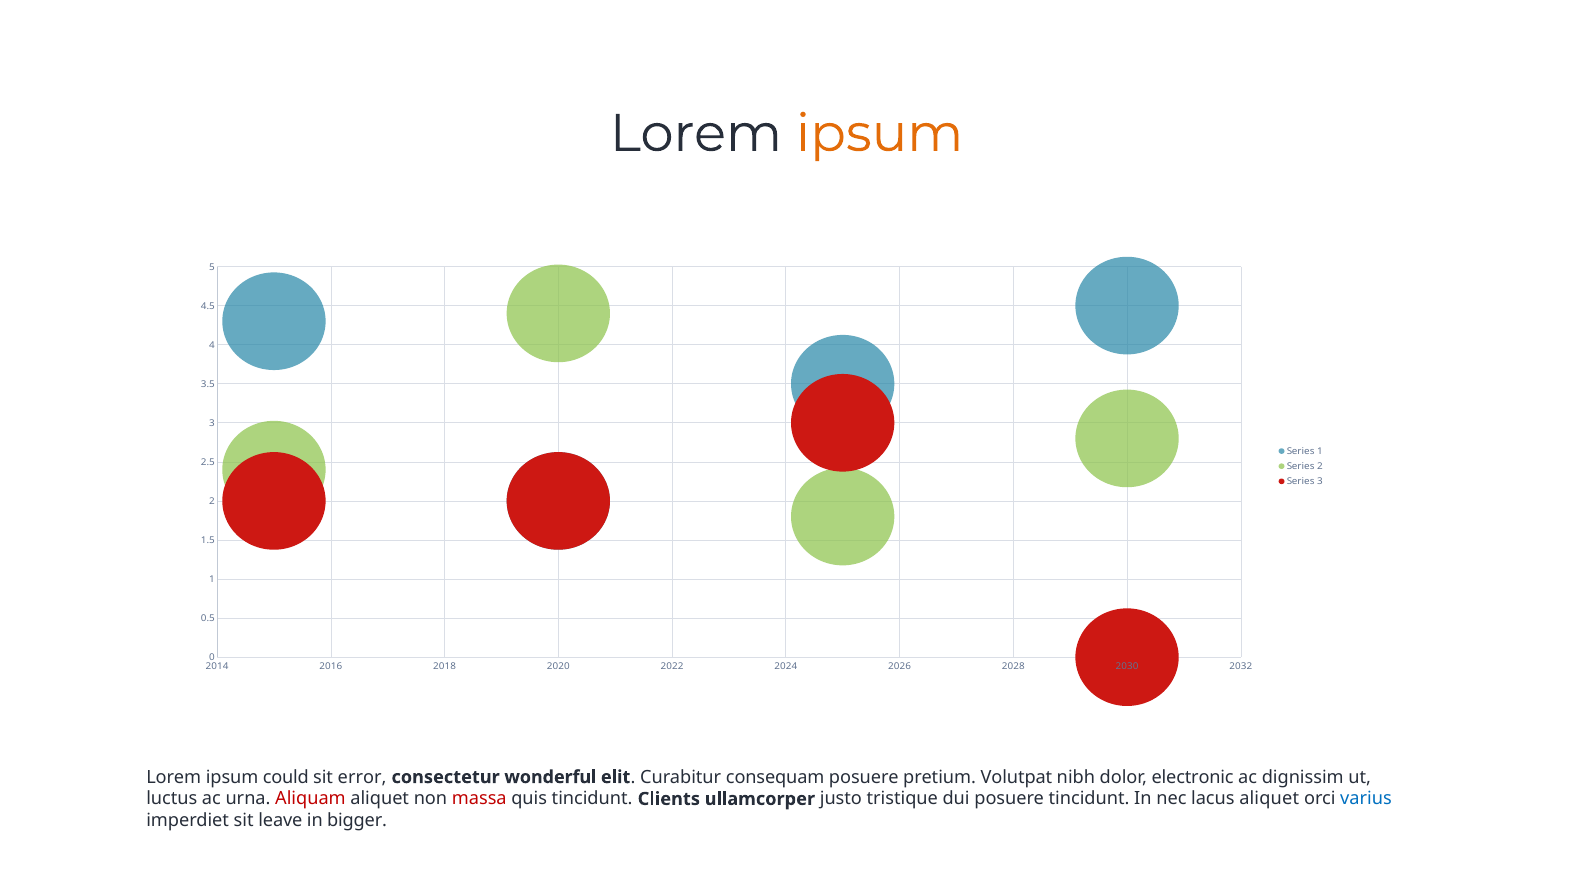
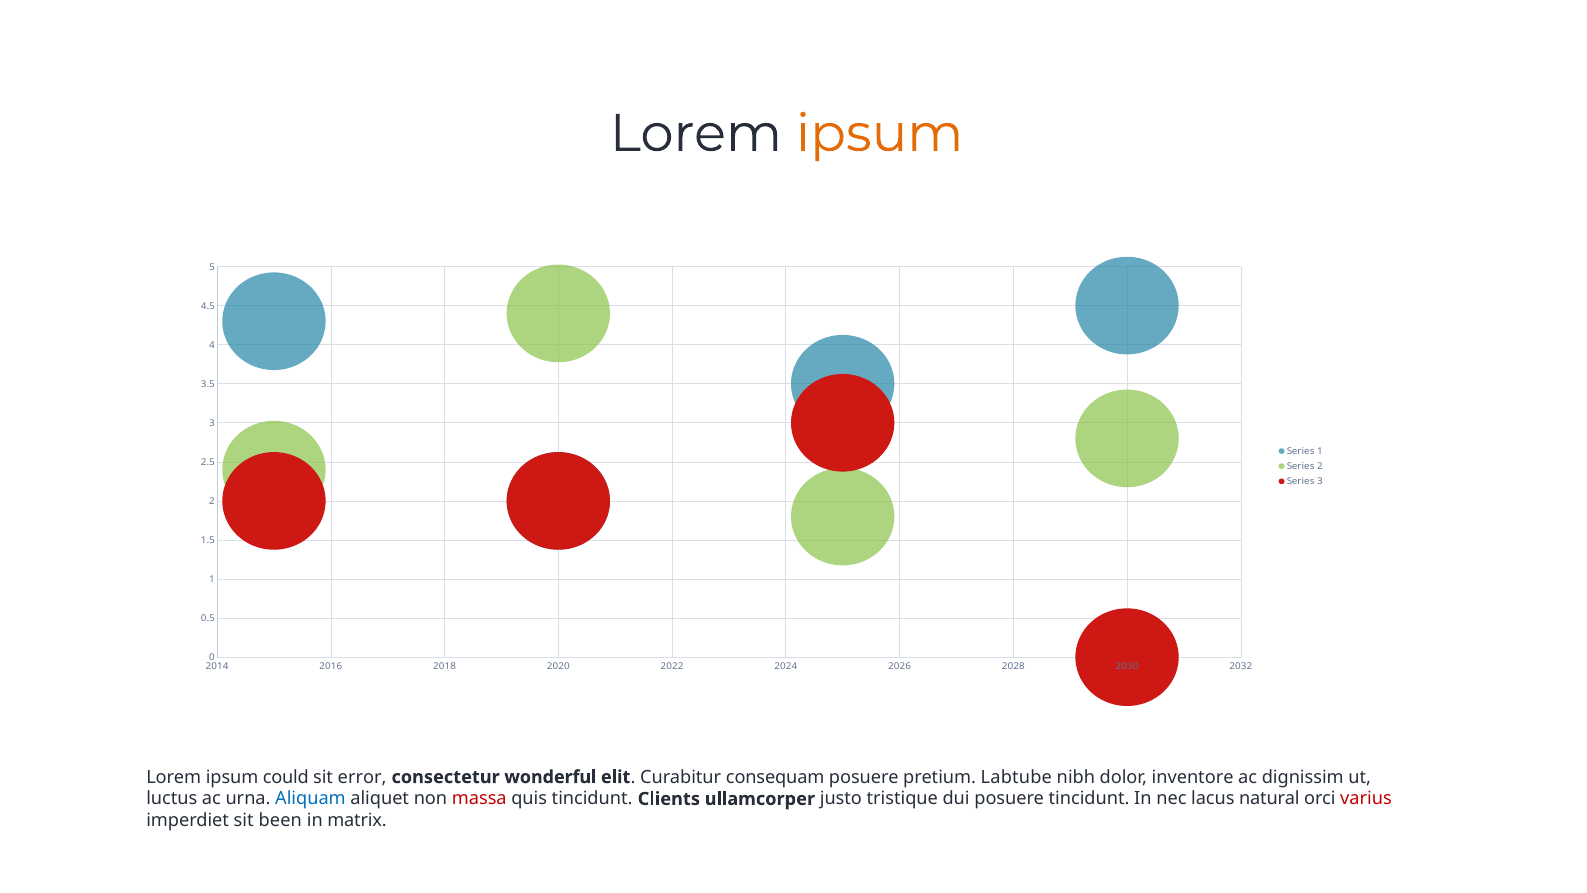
Volutpat: Volutpat -> Labtube
electronic: electronic -> inventore
Aliquam colour: red -> blue
lacus aliquet: aliquet -> natural
varius colour: blue -> red
leave: leave -> been
bigger: bigger -> matrix
